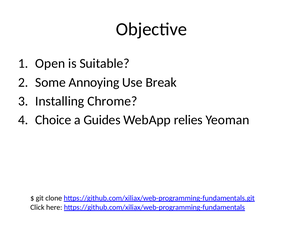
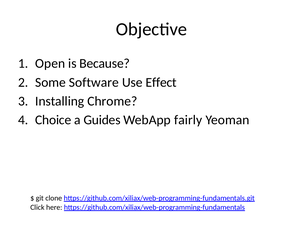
Suitable: Suitable -> Because
Annoying: Annoying -> Software
Break: Break -> Effect
relies: relies -> fairly
